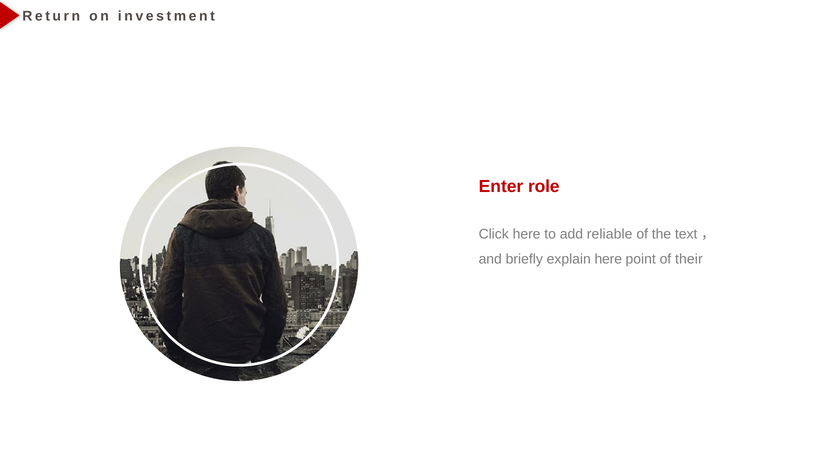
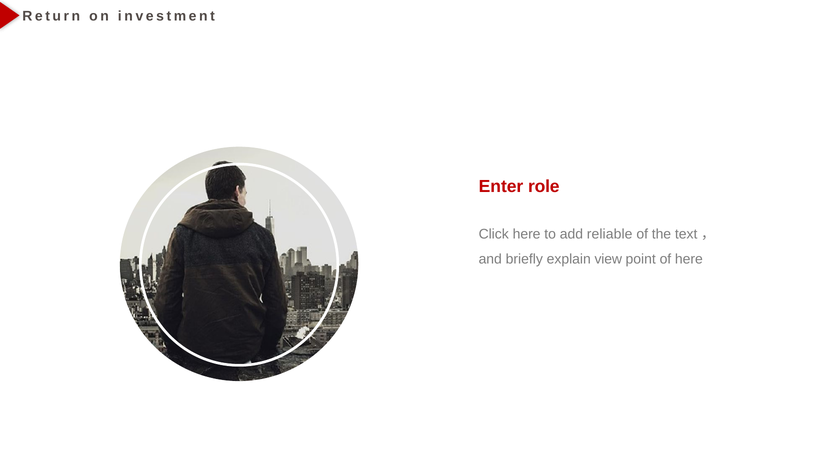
explain here: here -> view
of their: their -> here
